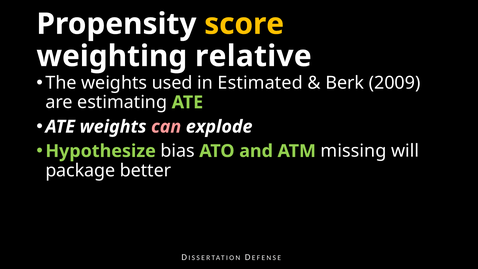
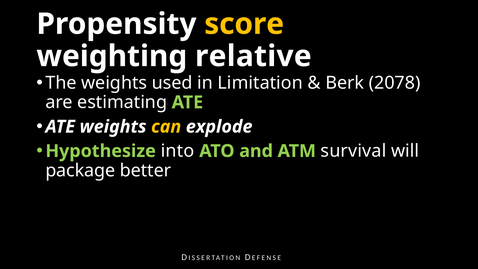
Estimated: Estimated -> Limitation
2009: 2009 -> 2078
can colour: pink -> yellow
bias: bias -> into
missing: missing -> survival
